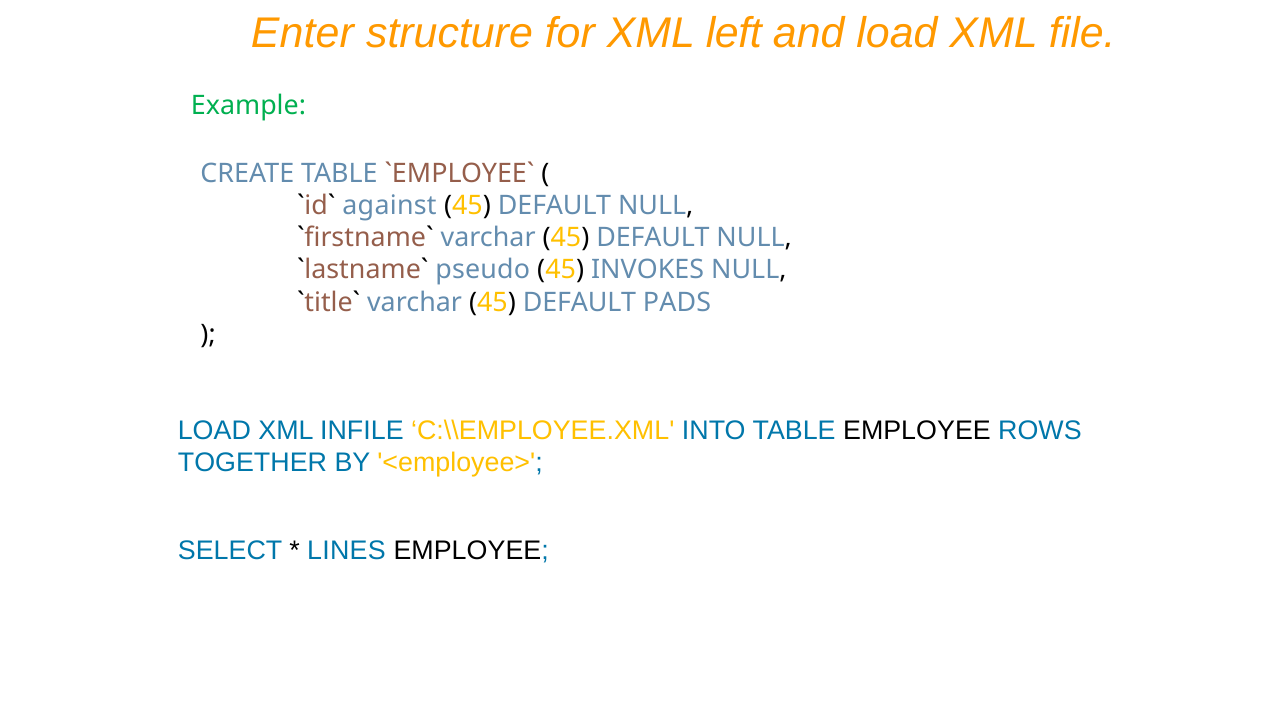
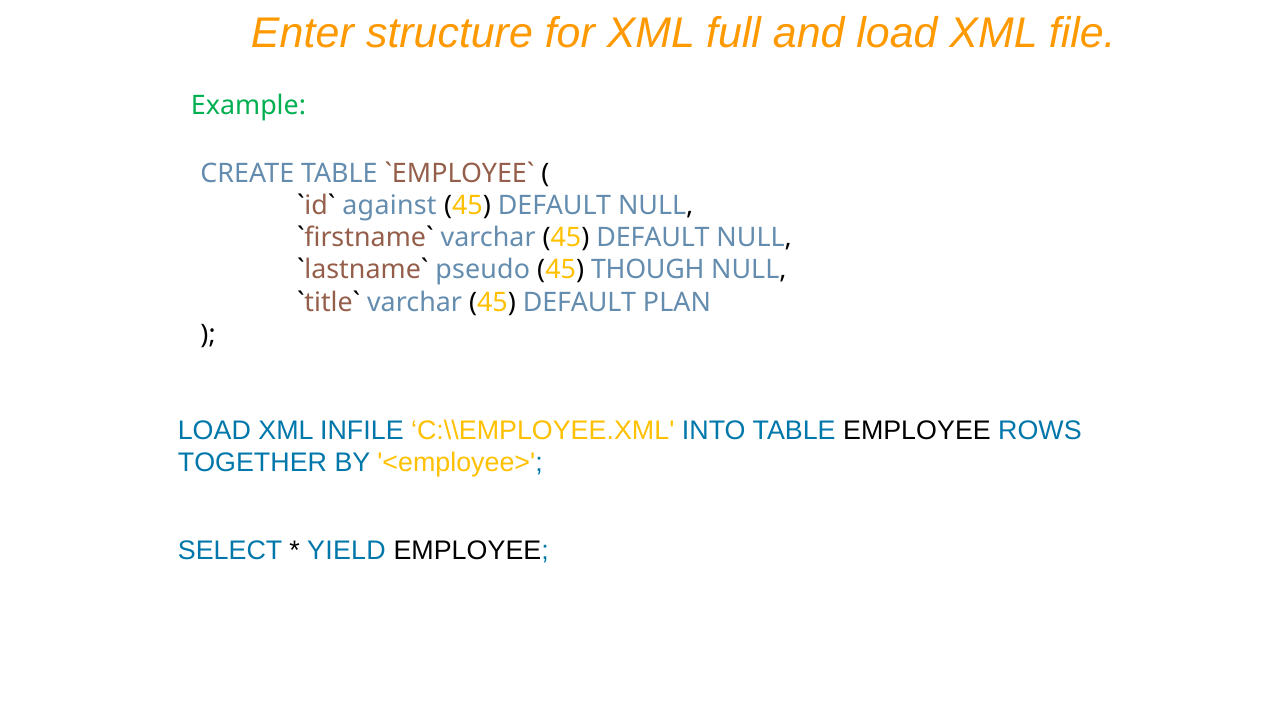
left: left -> full
INVOKES: INVOKES -> THOUGH
PADS: PADS -> PLAN
LINES: LINES -> YIELD
